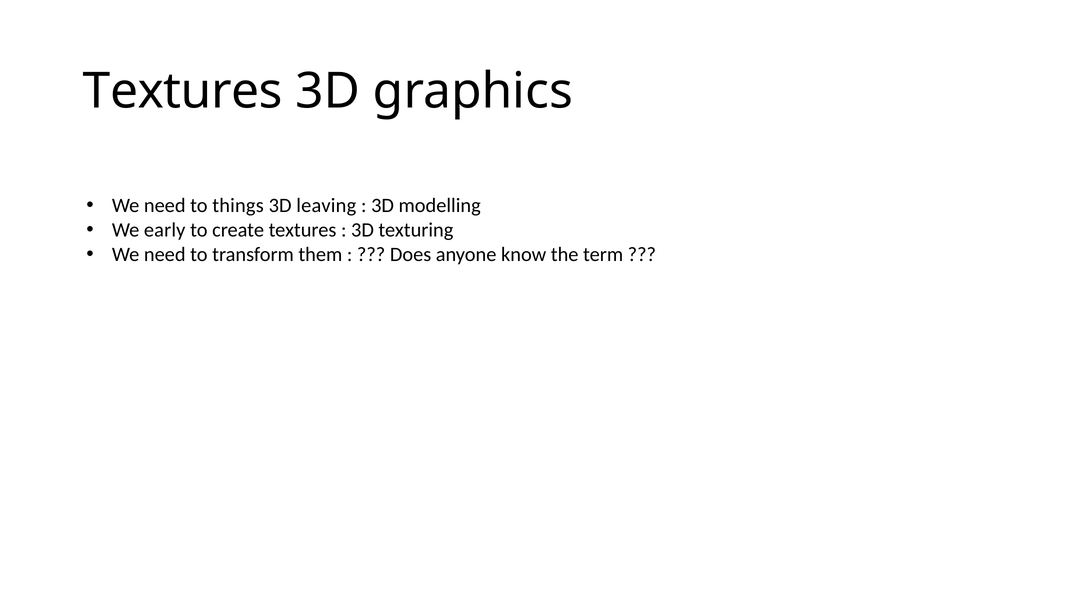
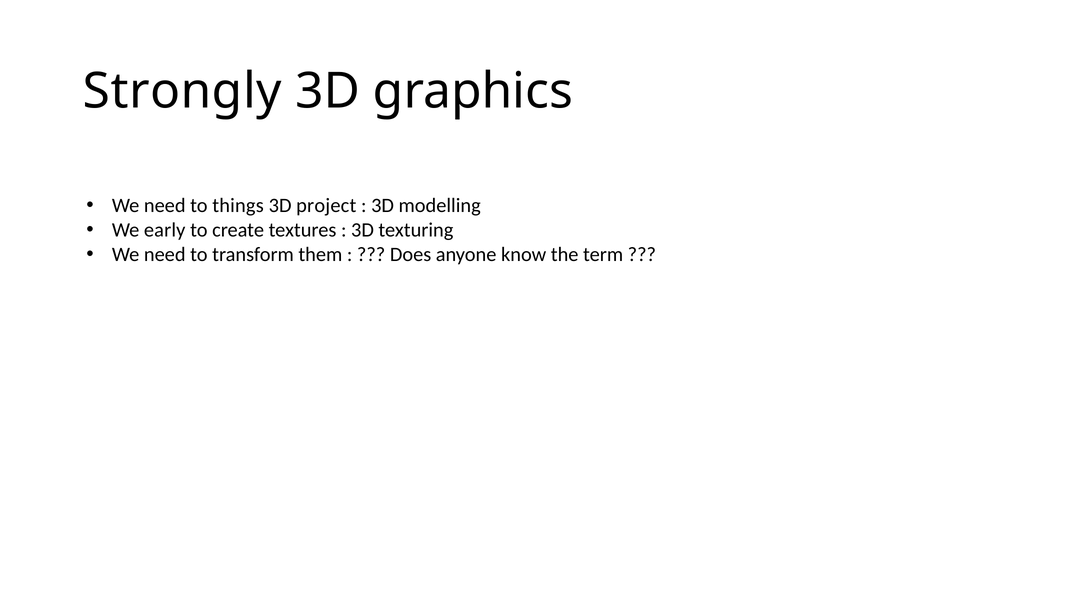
Textures at (183, 91): Textures -> Strongly
leaving: leaving -> project
